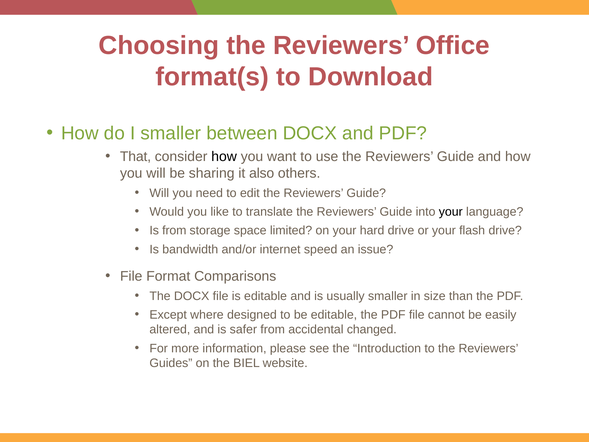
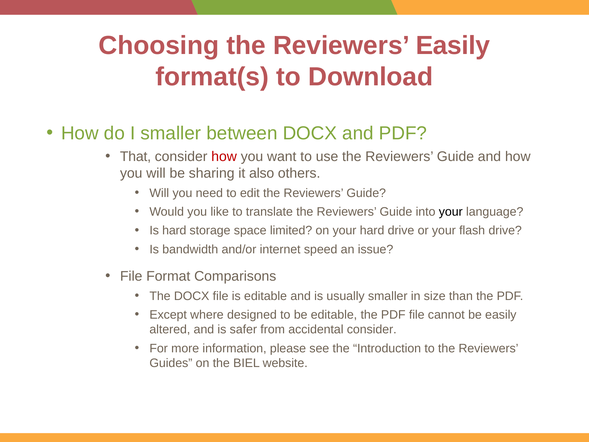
Reviewers Office: Office -> Easily
how at (224, 157) colour: black -> red
Is from: from -> hard
accidental changed: changed -> consider
